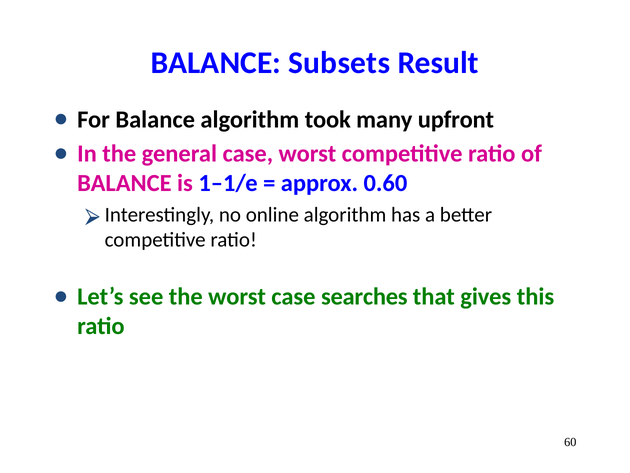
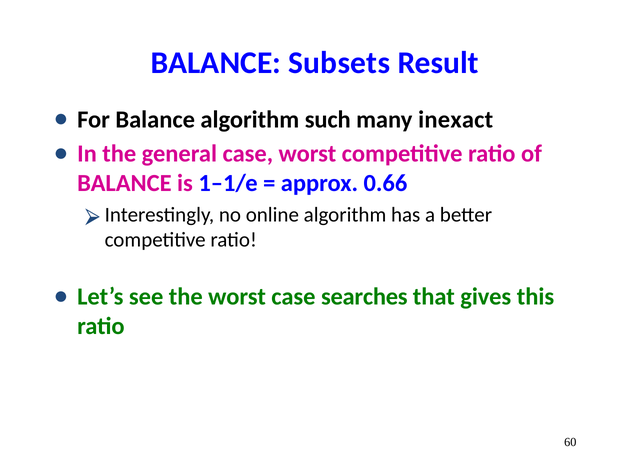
took: took -> such
upfront: upfront -> inexact
0.60: 0.60 -> 0.66
